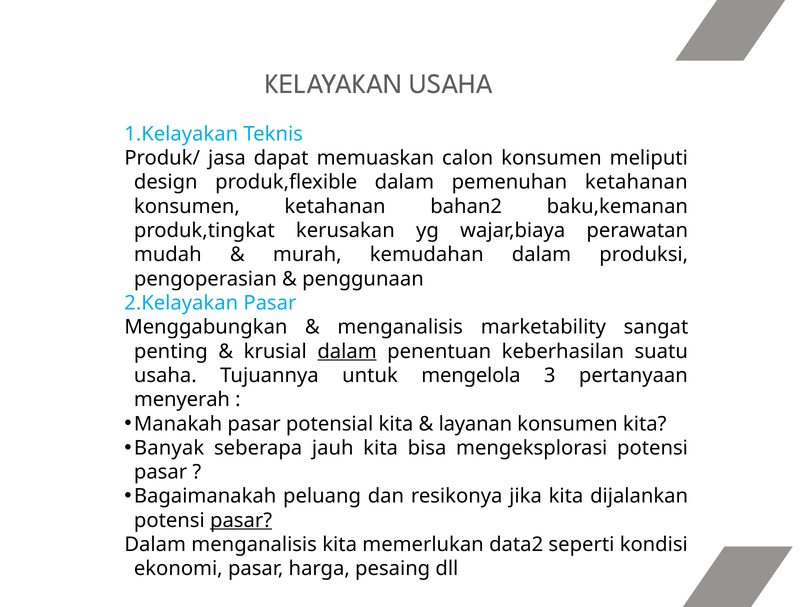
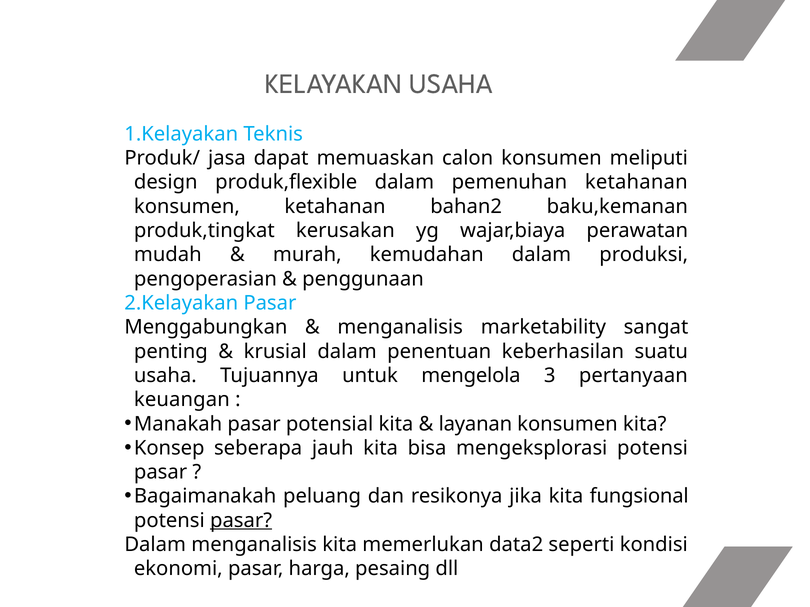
dalam at (347, 352) underline: present -> none
menyerah: menyerah -> keuangan
Banyak: Banyak -> Konsep
dijalankan: dijalankan -> fungsional
